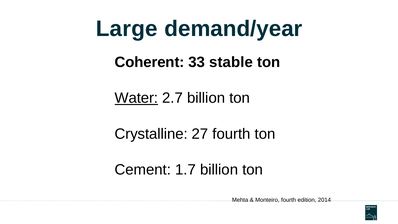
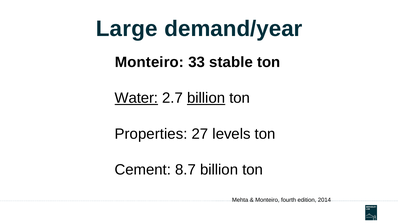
Coherent at (150, 62): Coherent -> Monteiro
billion at (206, 98) underline: none -> present
Crystalline: Crystalline -> Properties
27 fourth: fourth -> levels
1.7: 1.7 -> 8.7
